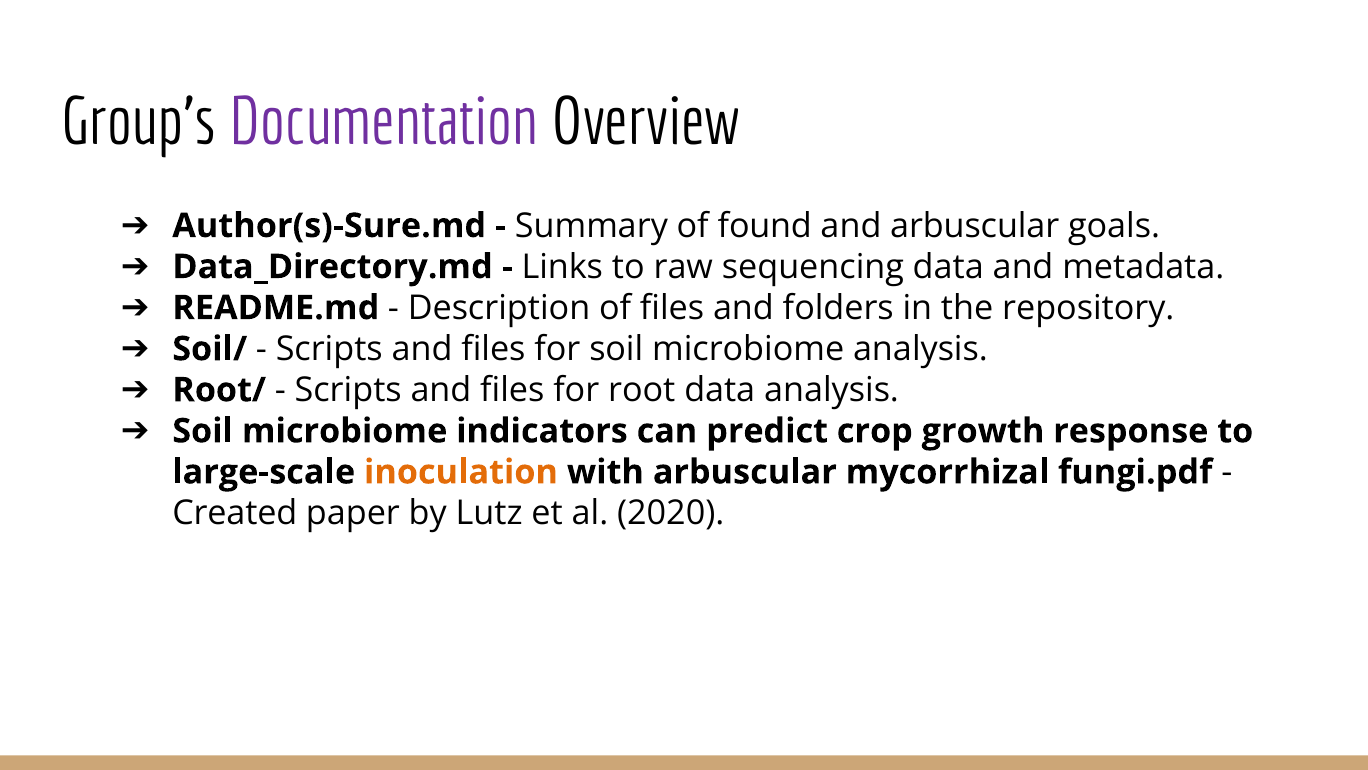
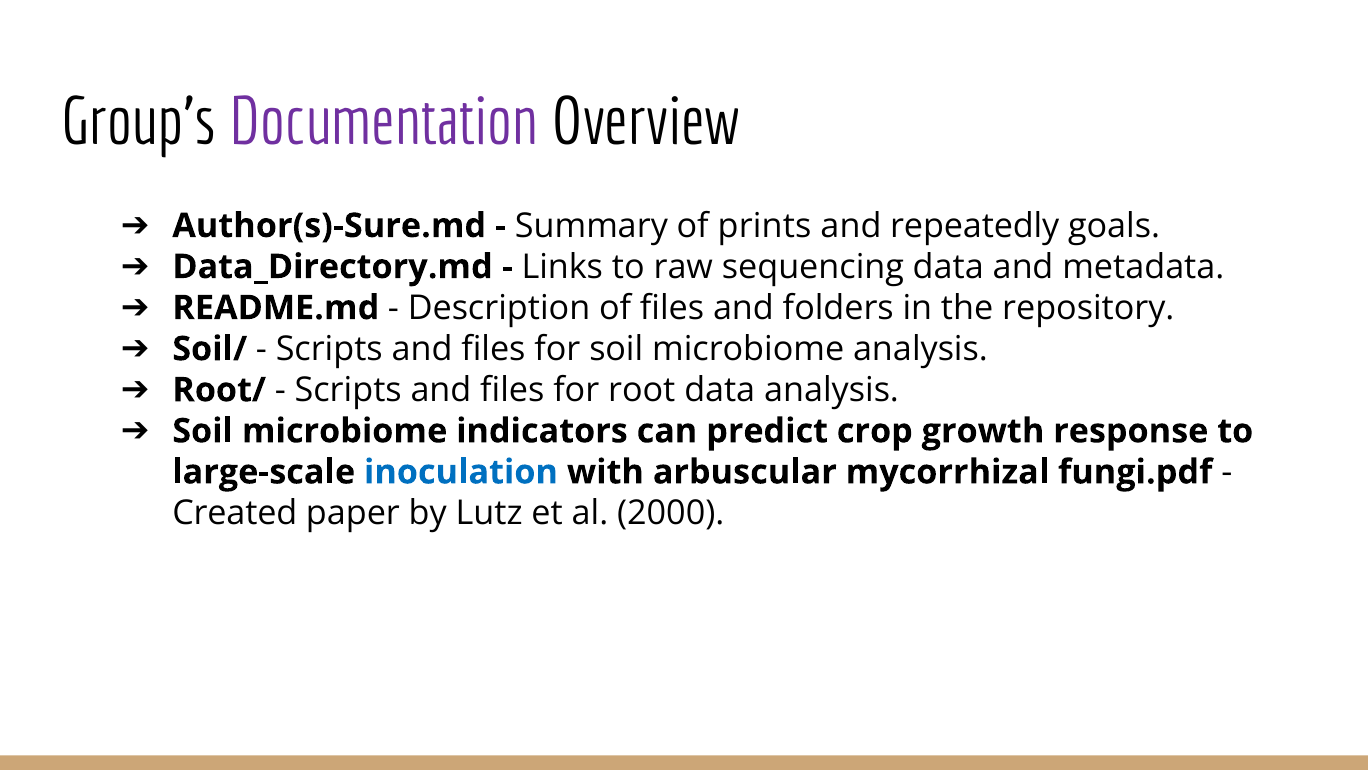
found: found -> prints
and arbuscular: arbuscular -> repeatedly
inoculation colour: orange -> blue
2020: 2020 -> 2000
